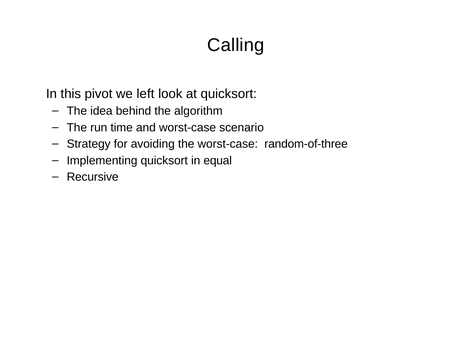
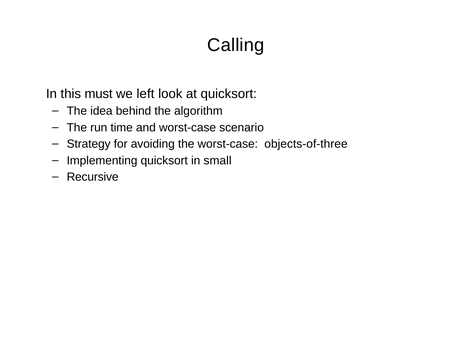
pivot: pivot -> must
random-of-three: random-of-three -> objects-of-three
equal: equal -> small
